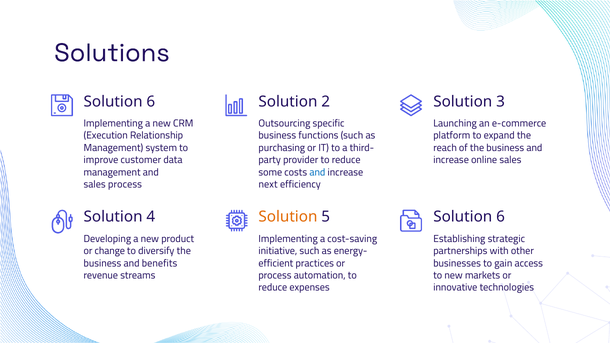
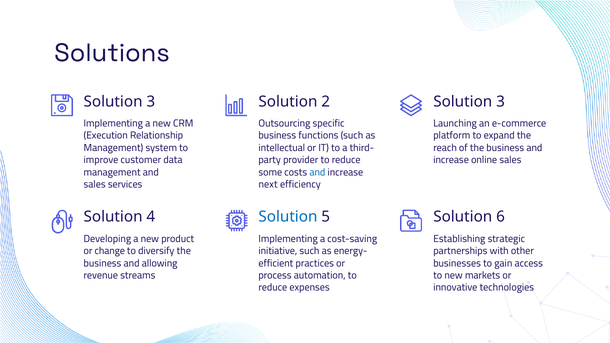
6 at (151, 102): 6 -> 3
purchasing: purchasing -> intellectual
sales process: process -> services
Solution at (288, 217) colour: orange -> blue
benefits: benefits -> allowing
